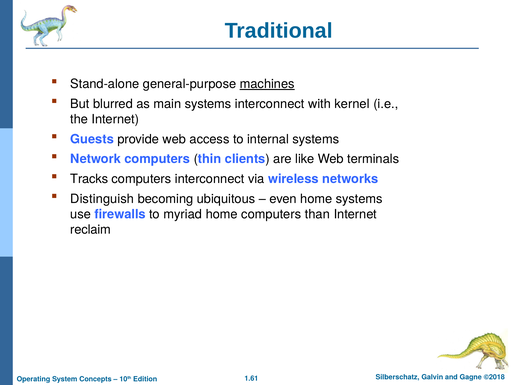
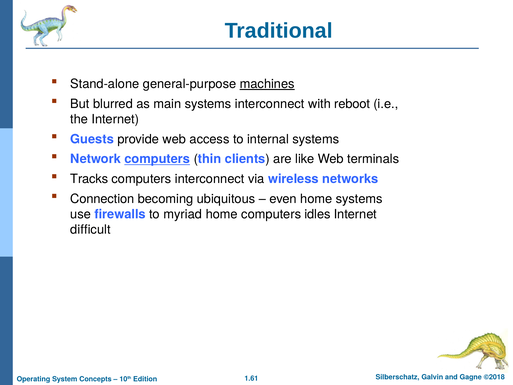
kernel: kernel -> reboot
computers at (157, 159) underline: none -> present
Distinguish: Distinguish -> Connection
than: than -> idles
reclaim: reclaim -> difficult
